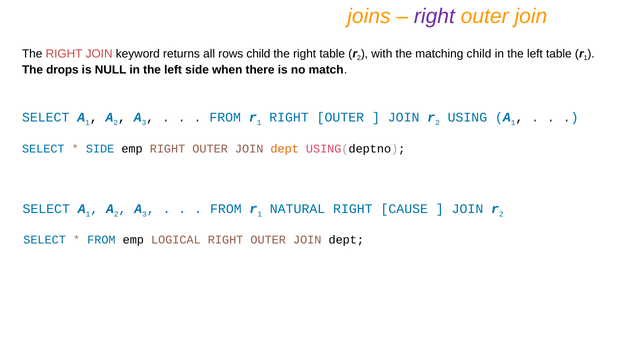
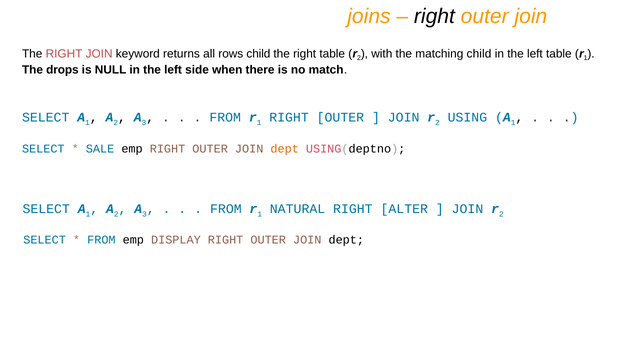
right at (434, 16) colour: purple -> black
SIDE at (100, 149): SIDE -> SALE
CAUSE: CAUSE -> ALTER
LOGICAL: LOGICAL -> DISPLAY
